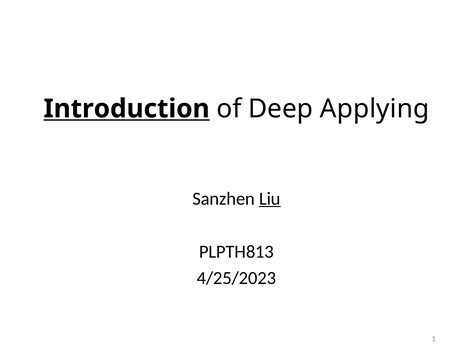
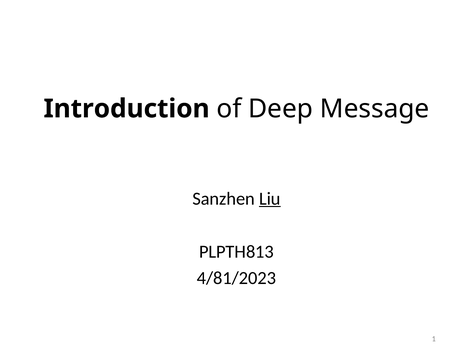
Introduction underline: present -> none
Applying: Applying -> Message
4/25/2023: 4/25/2023 -> 4/81/2023
